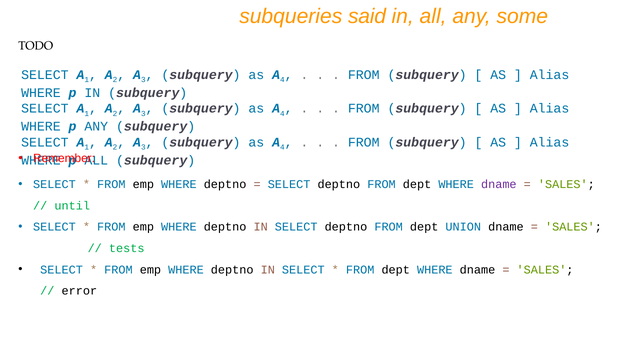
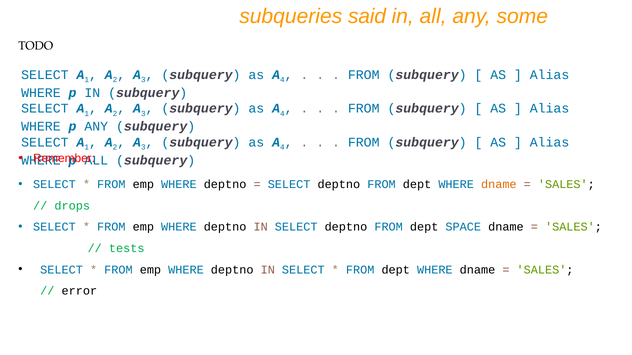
dname at (499, 185) colour: purple -> orange
until: until -> drops
UNION: UNION -> SPACE
